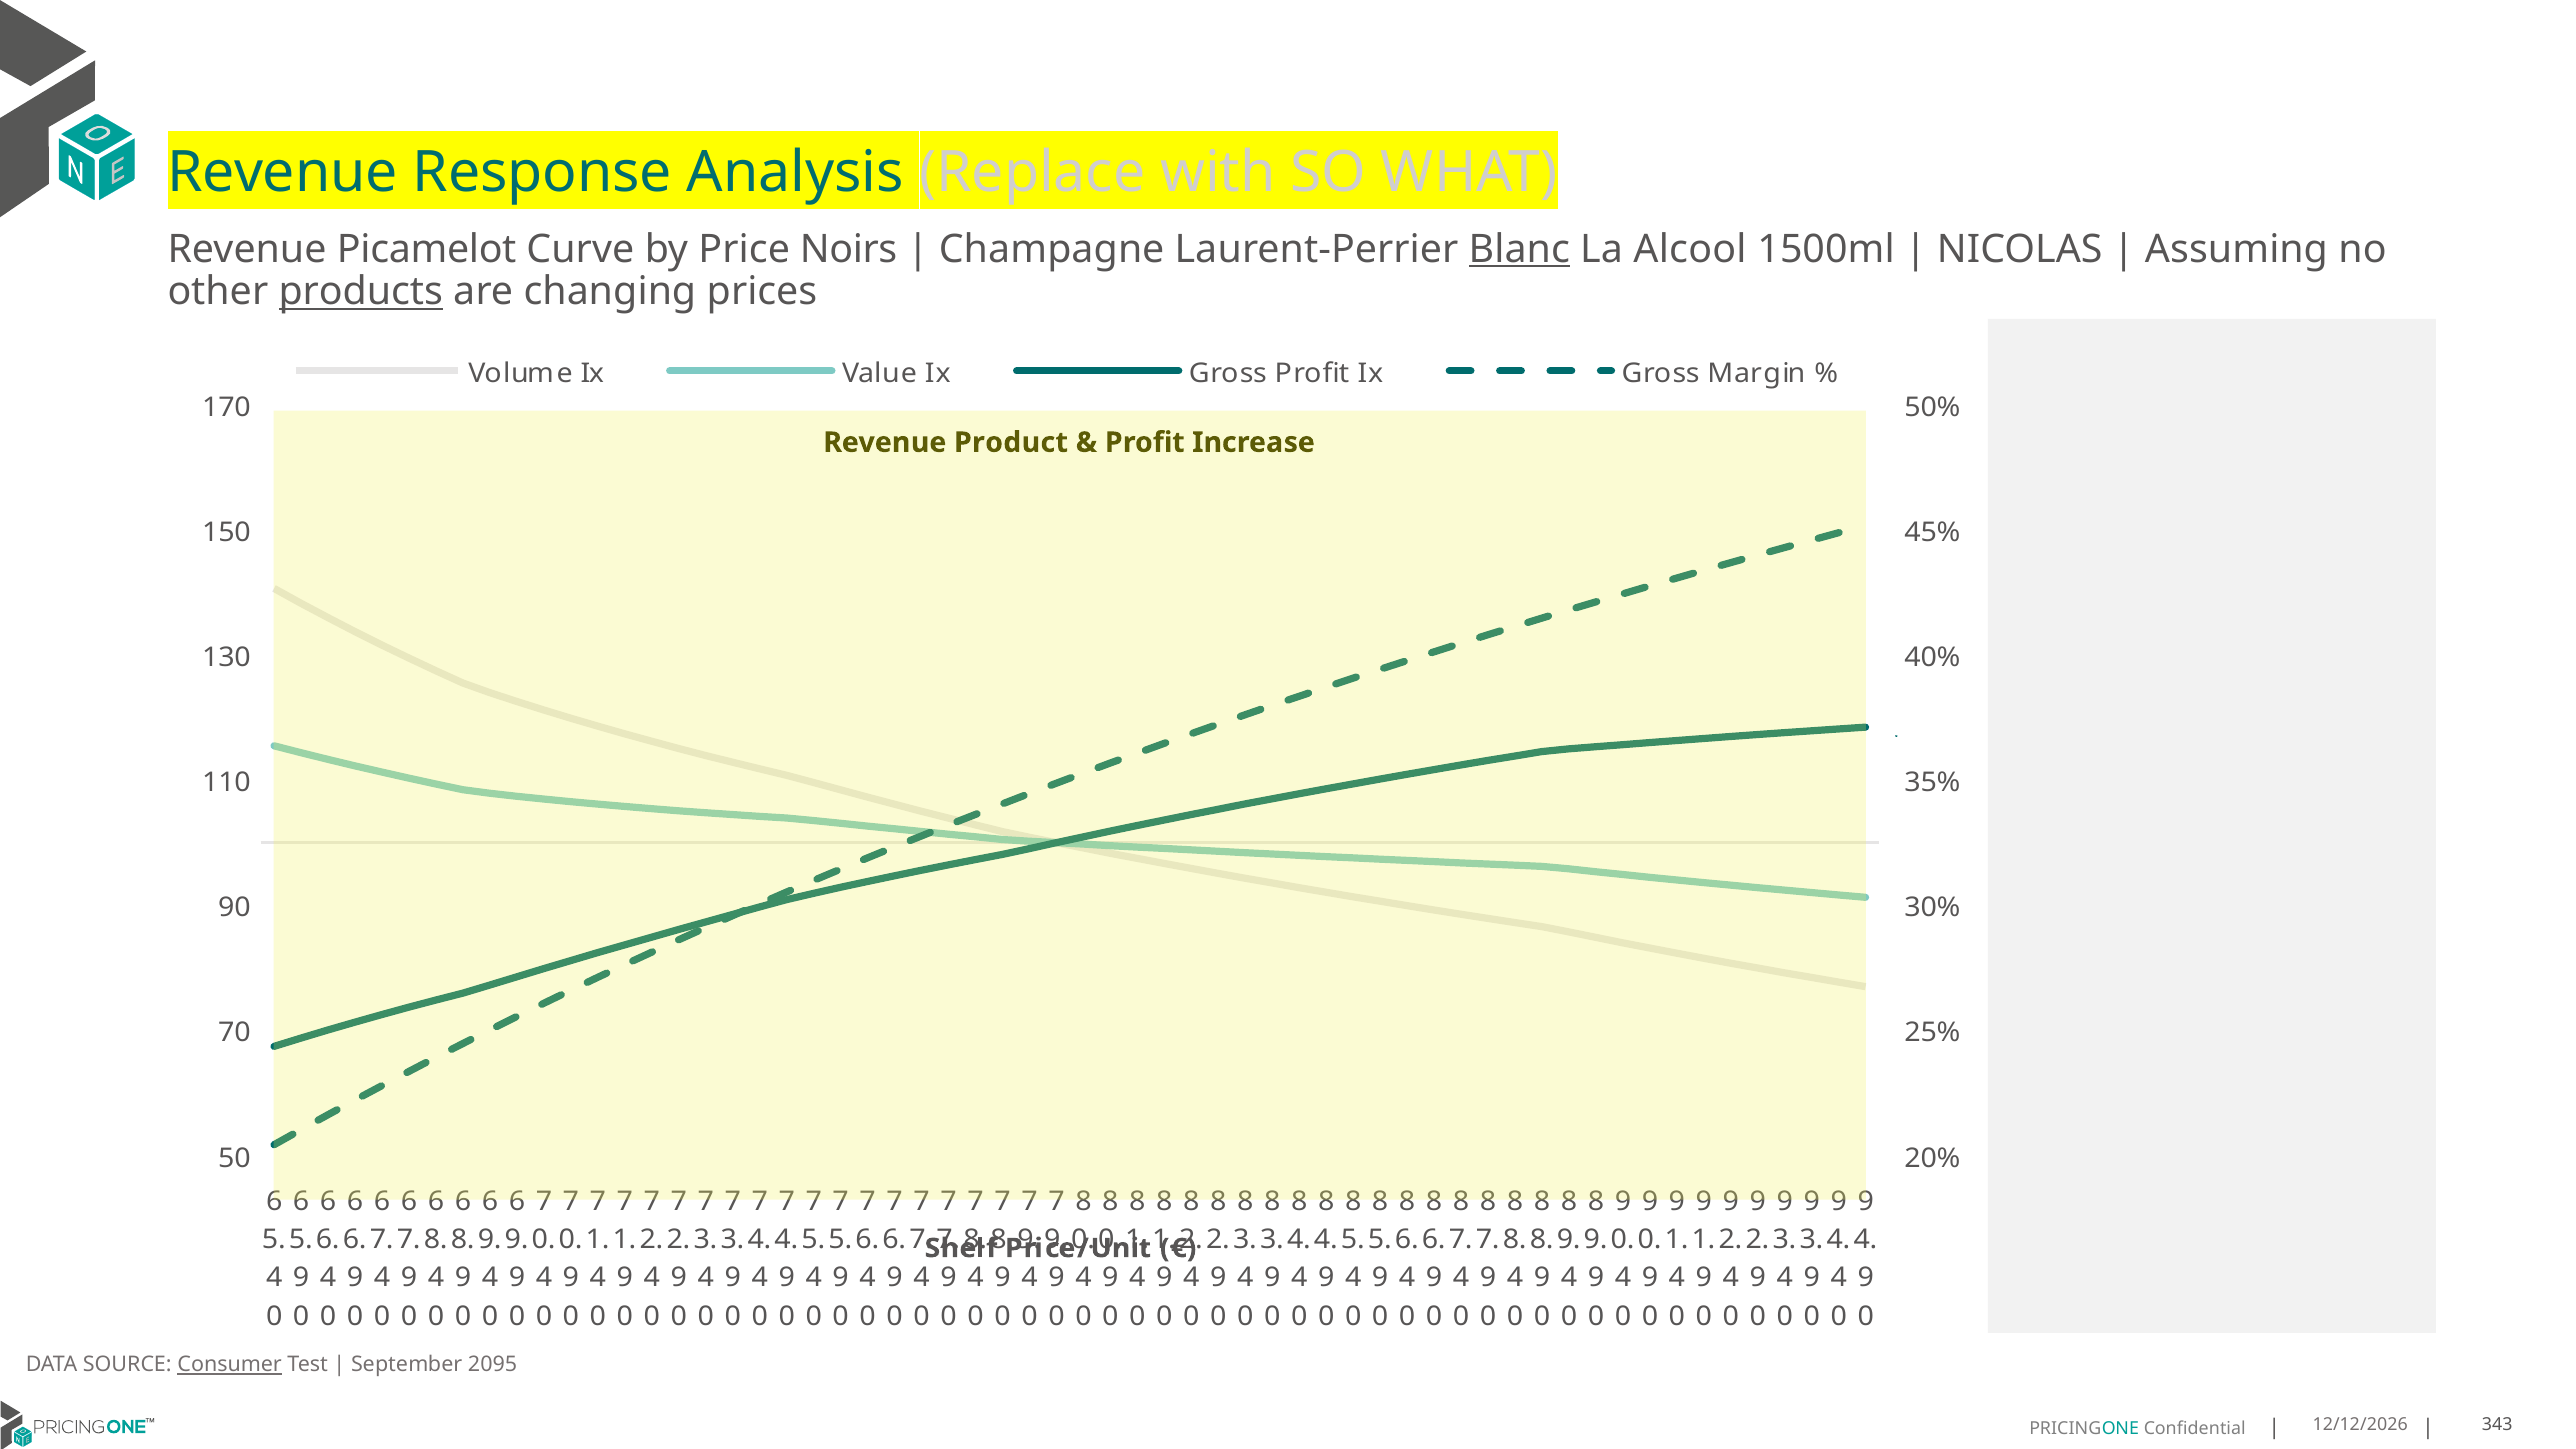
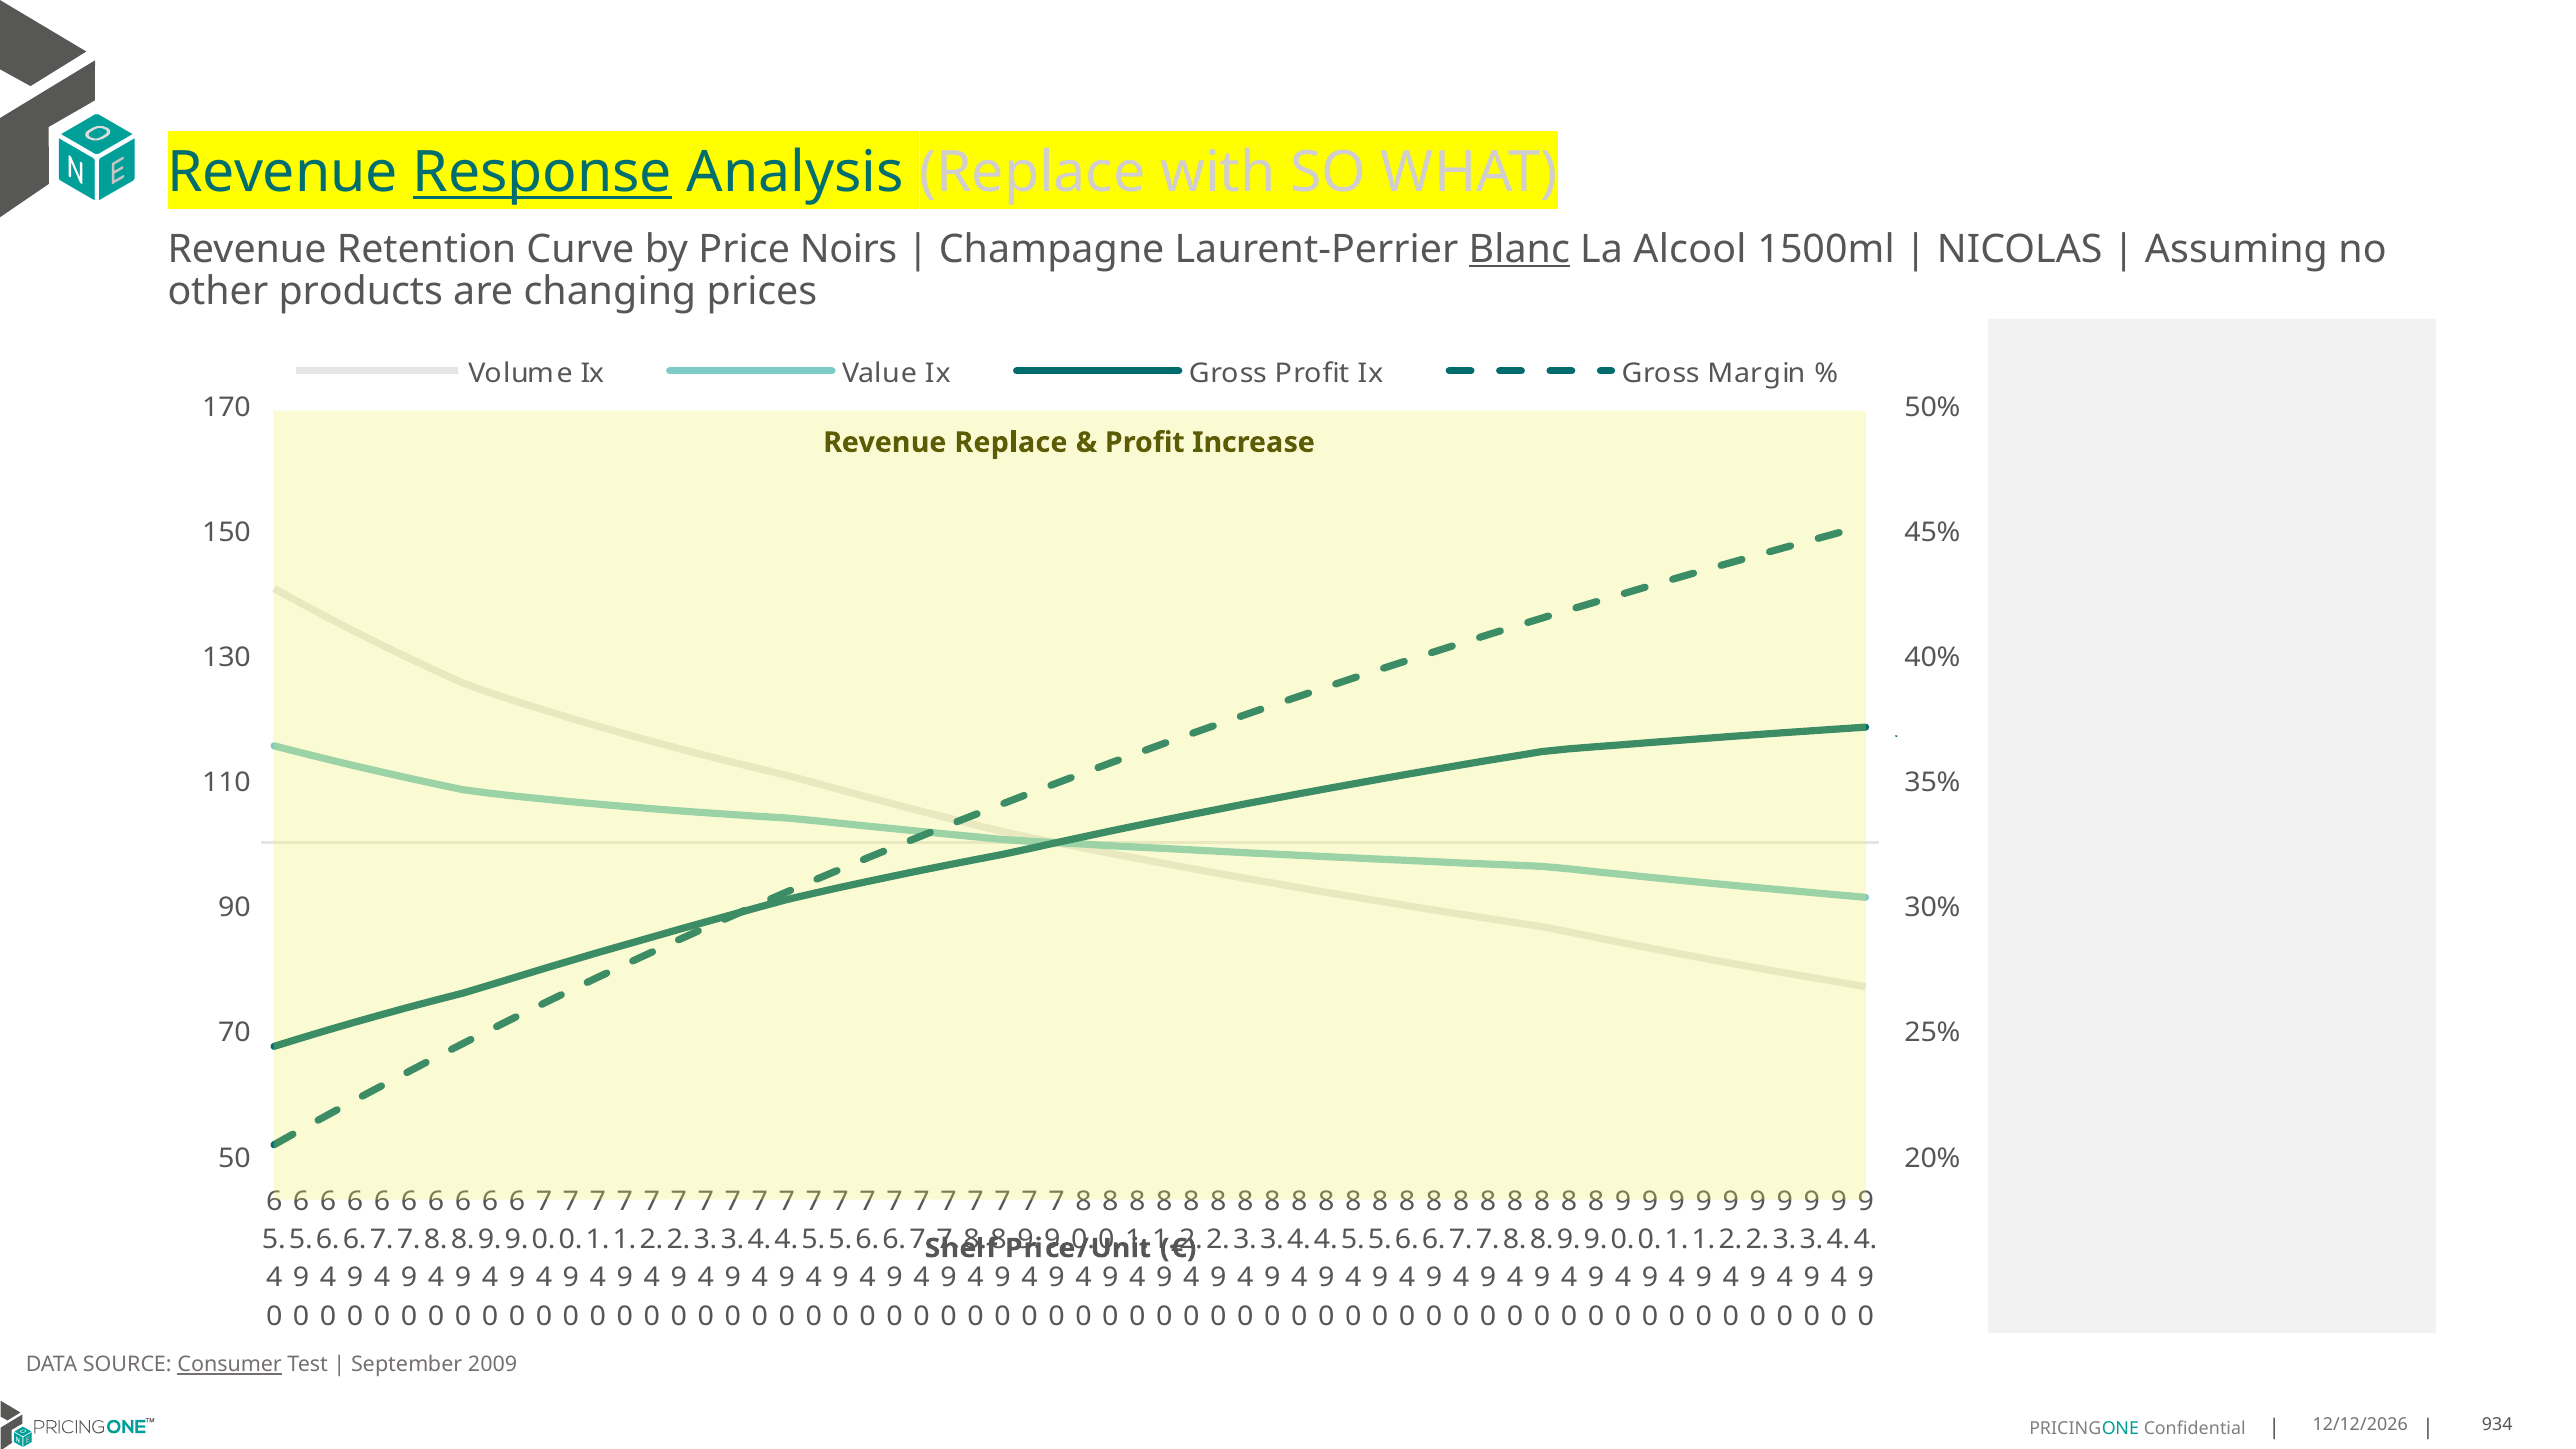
Response underline: none -> present
Picamelot: Picamelot -> Retention
products underline: present -> none
Revenue Product: Product -> Replace
2095: 2095 -> 2009
343: 343 -> 934
